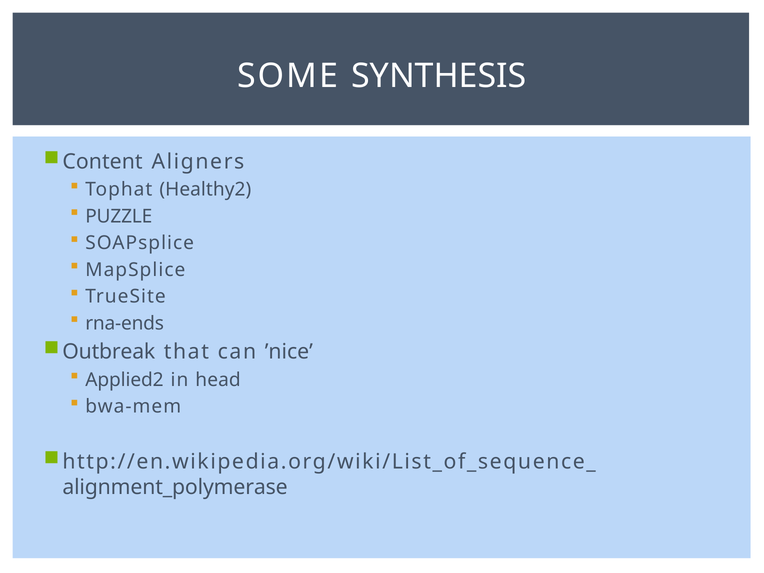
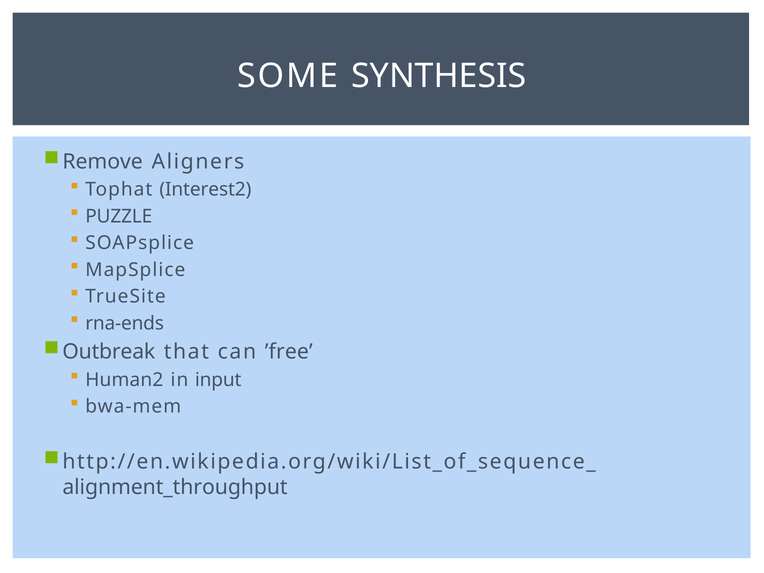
Content: Content -> Remove
Healthy2: Healthy2 -> Interest2
’nice: ’nice -> ’free
Applied2: Applied2 -> Human2
head: head -> input
alignment_polymerase: alignment_polymerase -> alignment_throughput
